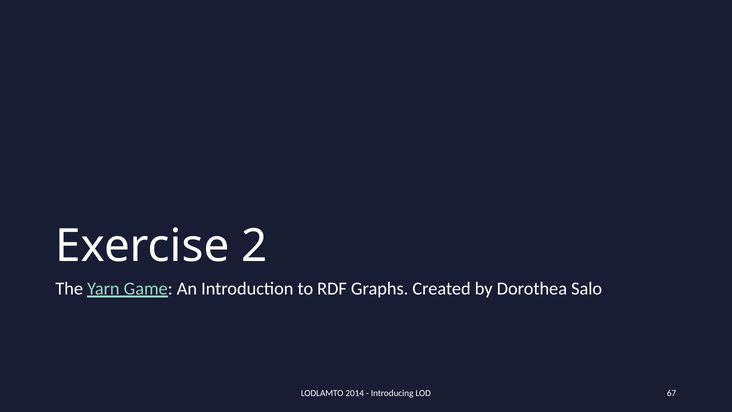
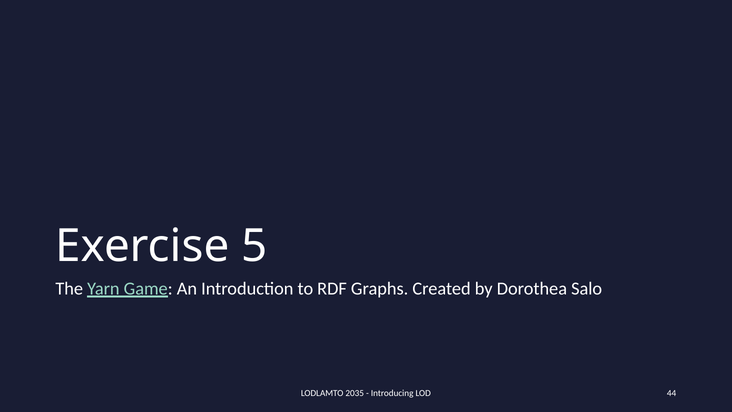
2: 2 -> 5
2014: 2014 -> 2035
67: 67 -> 44
